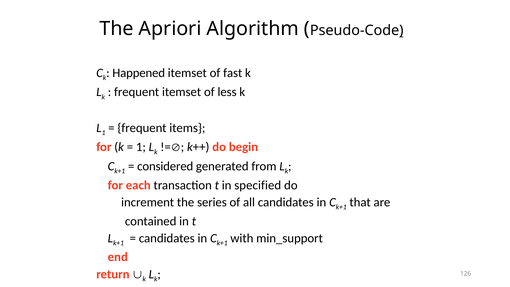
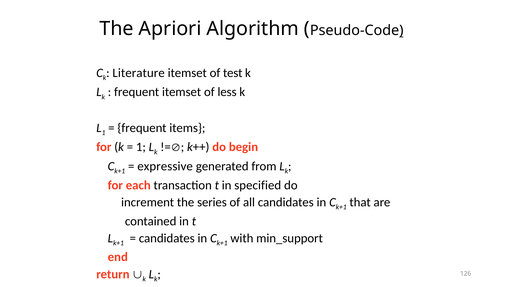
Happened: Happened -> Literature
fast: fast -> test
considered: considered -> expressive
